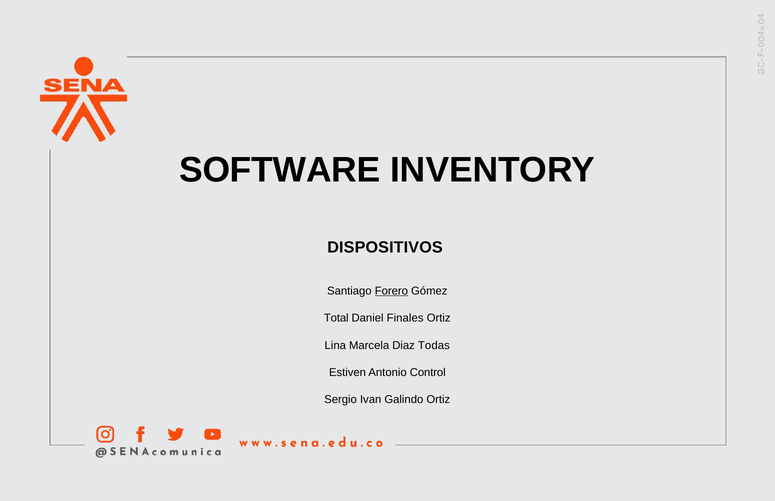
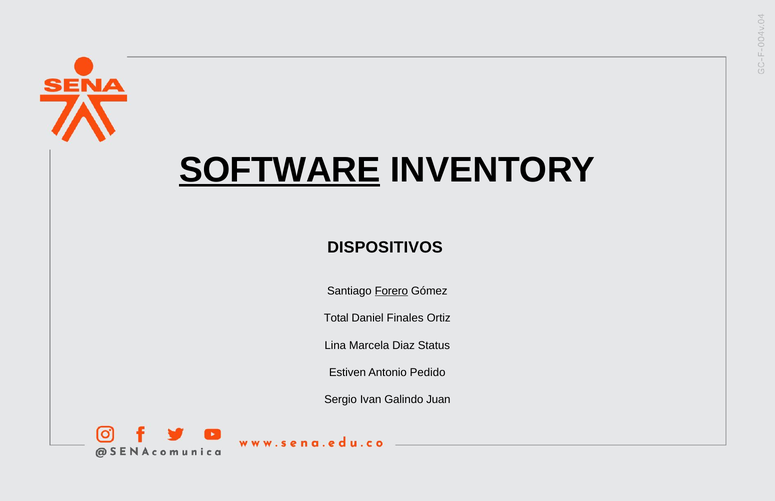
SOFTWARE underline: none -> present
Todas: Todas -> Status
Control: Control -> Pedido
Galindo Ortiz: Ortiz -> Juan
